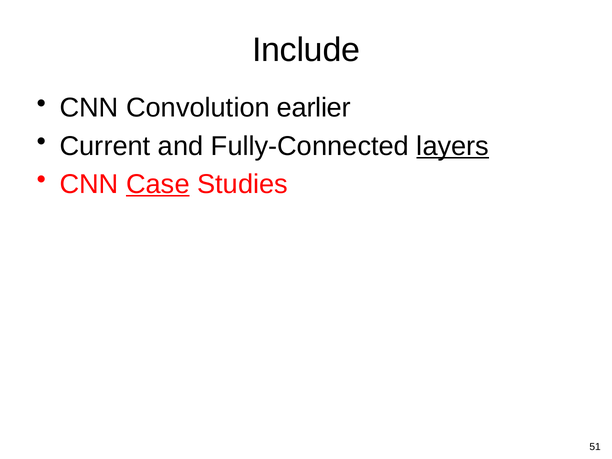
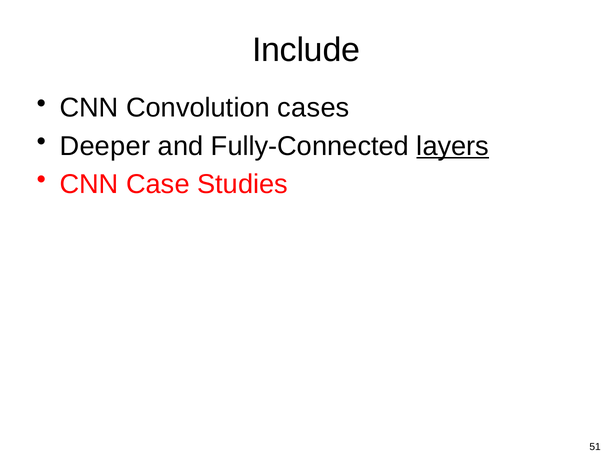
earlier: earlier -> cases
Current: Current -> Deeper
Case underline: present -> none
